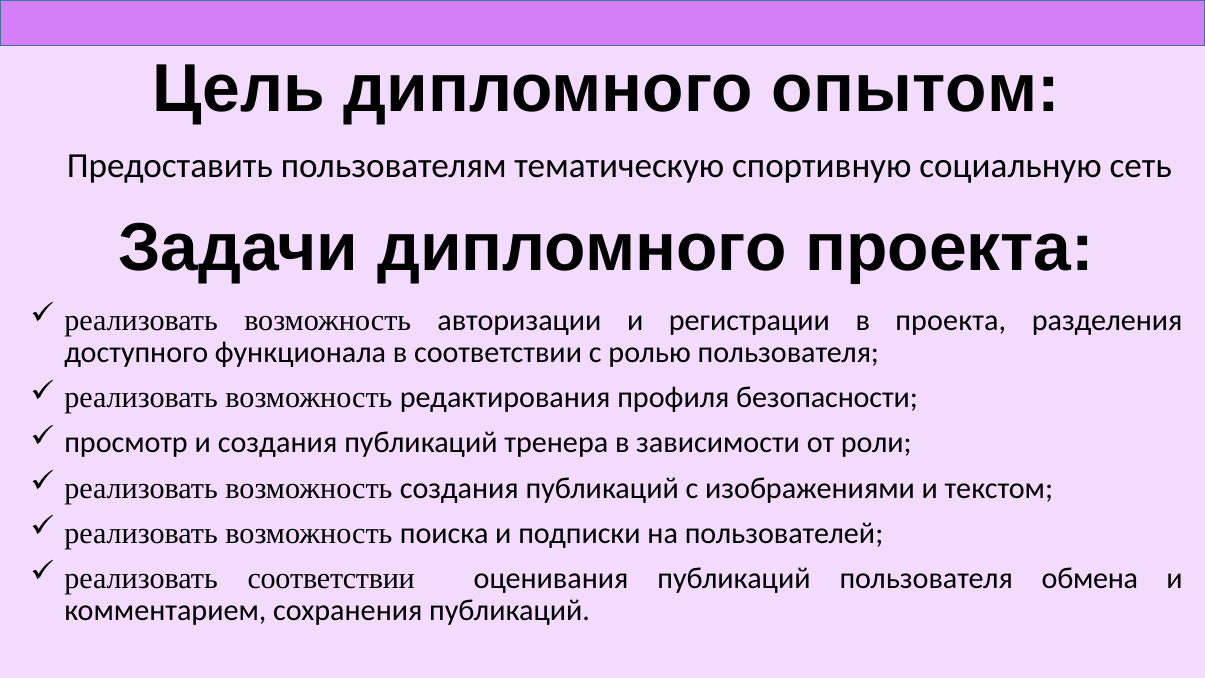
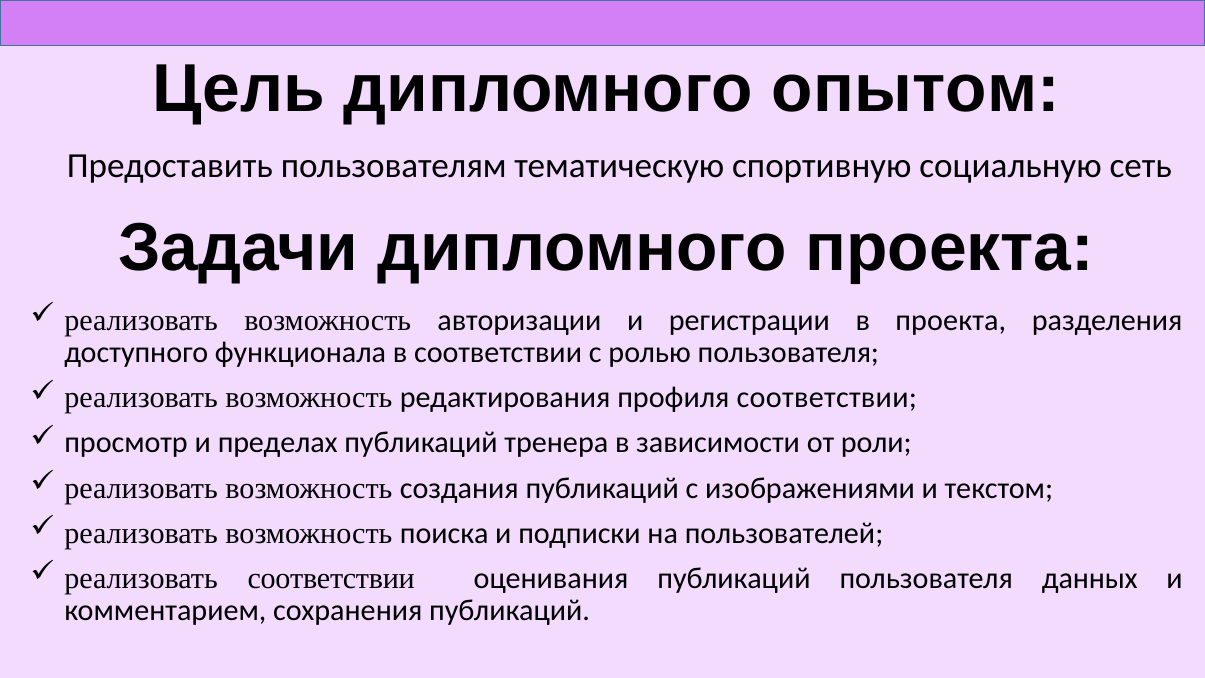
профиля безопасности: безопасности -> соответствии
и создания: создания -> пределах
обмена: обмена -> данных
